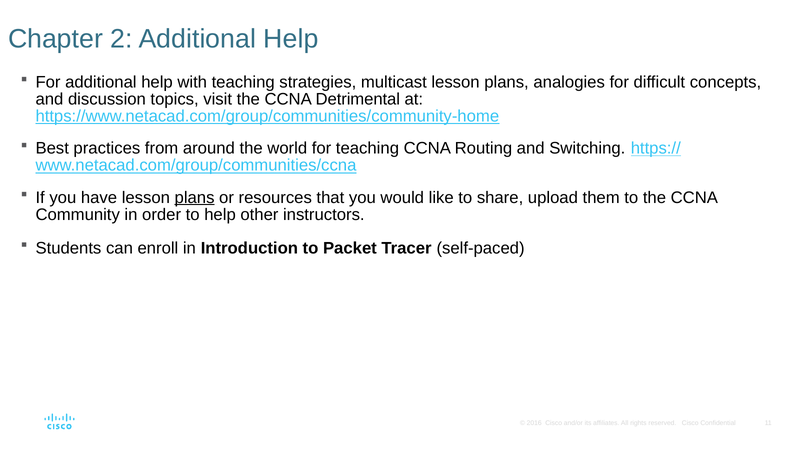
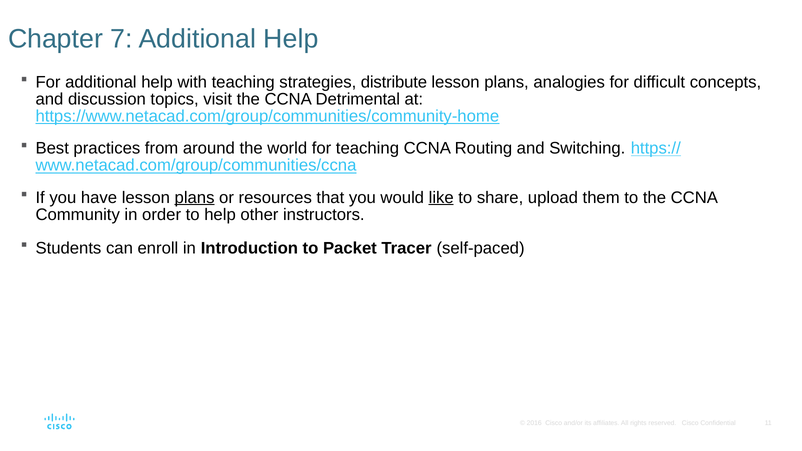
2: 2 -> 7
multicast: multicast -> distribute
like underline: none -> present
